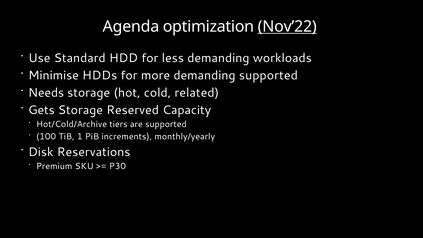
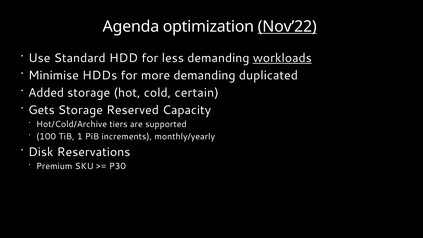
workloads underline: none -> present
demanding supported: supported -> duplicated
Needs: Needs -> Added
related: related -> certain
